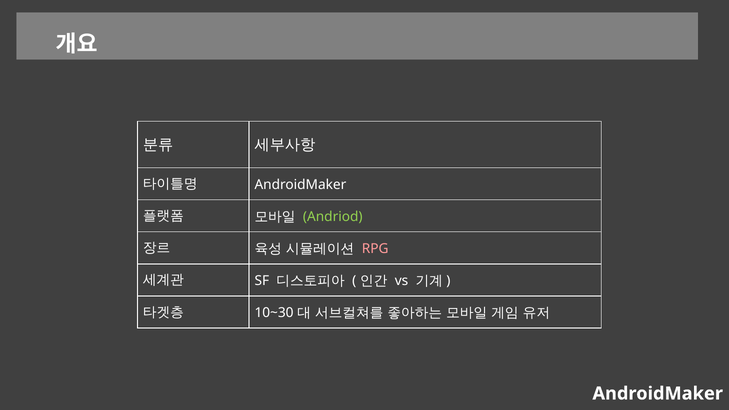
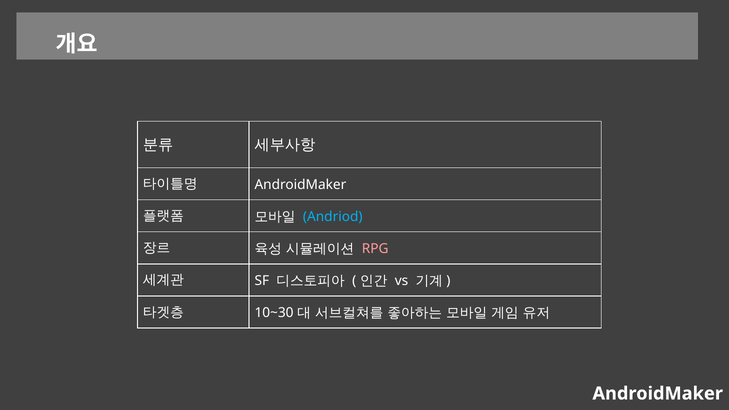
Andriod colour: light green -> light blue
